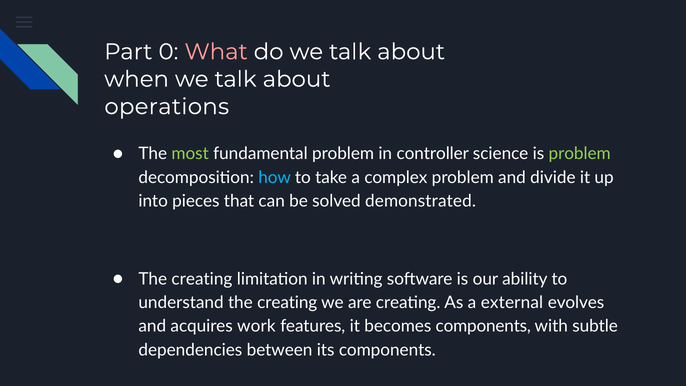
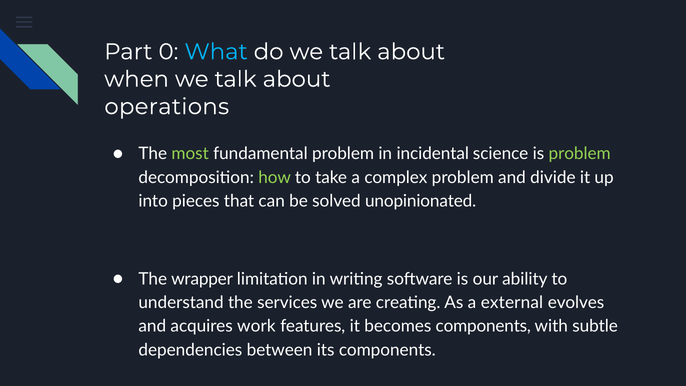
What colour: pink -> light blue
controller: controller -> incidental
how colour: light blue -> light green
demonstrated: demonstrated -> unopinionated
creating at (202, 279): creating -> wrapper
understand the creating: creating -> services
